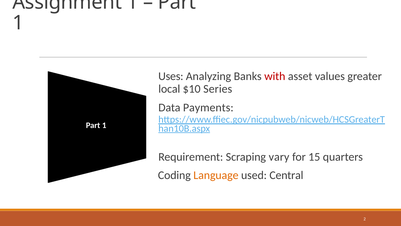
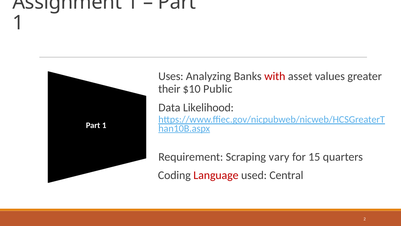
local: local -> their
Series: Series -> Public
Payments: Payments -> Likelihood
Language colour: orange -> red
